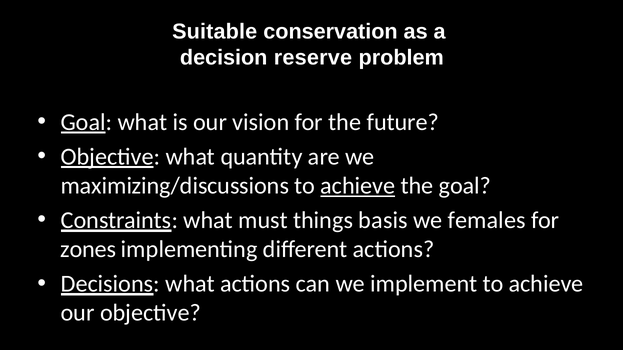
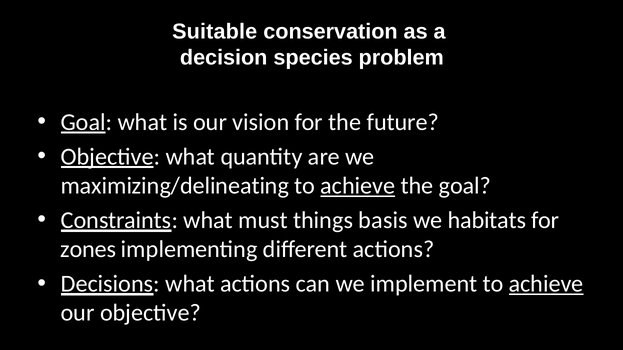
reserve: reserve -> species
maximizing/discussions: maximizing/discussions -> maximizing/delineating
females: females -> habitats
achieve at (546, 284) underline: none -> present
